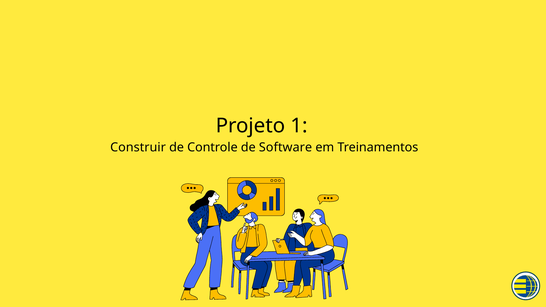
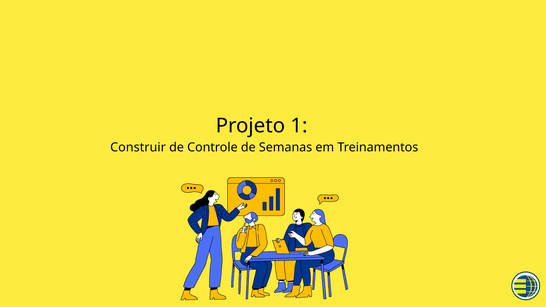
Software: Software -> Semanas
